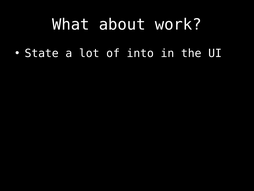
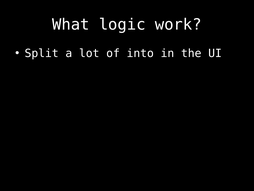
about: about -> logic
State: State -> Split
